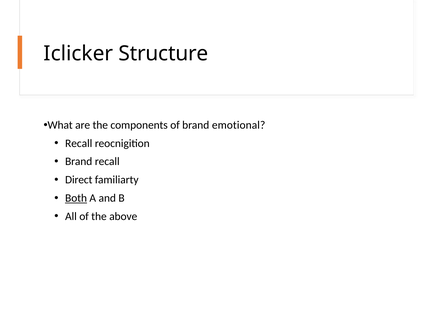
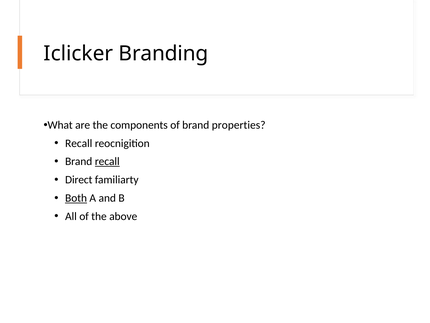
Structure: Structure -> Branding
emotional: emotional -> properties
recall at (107, 161) underline: none -> present
